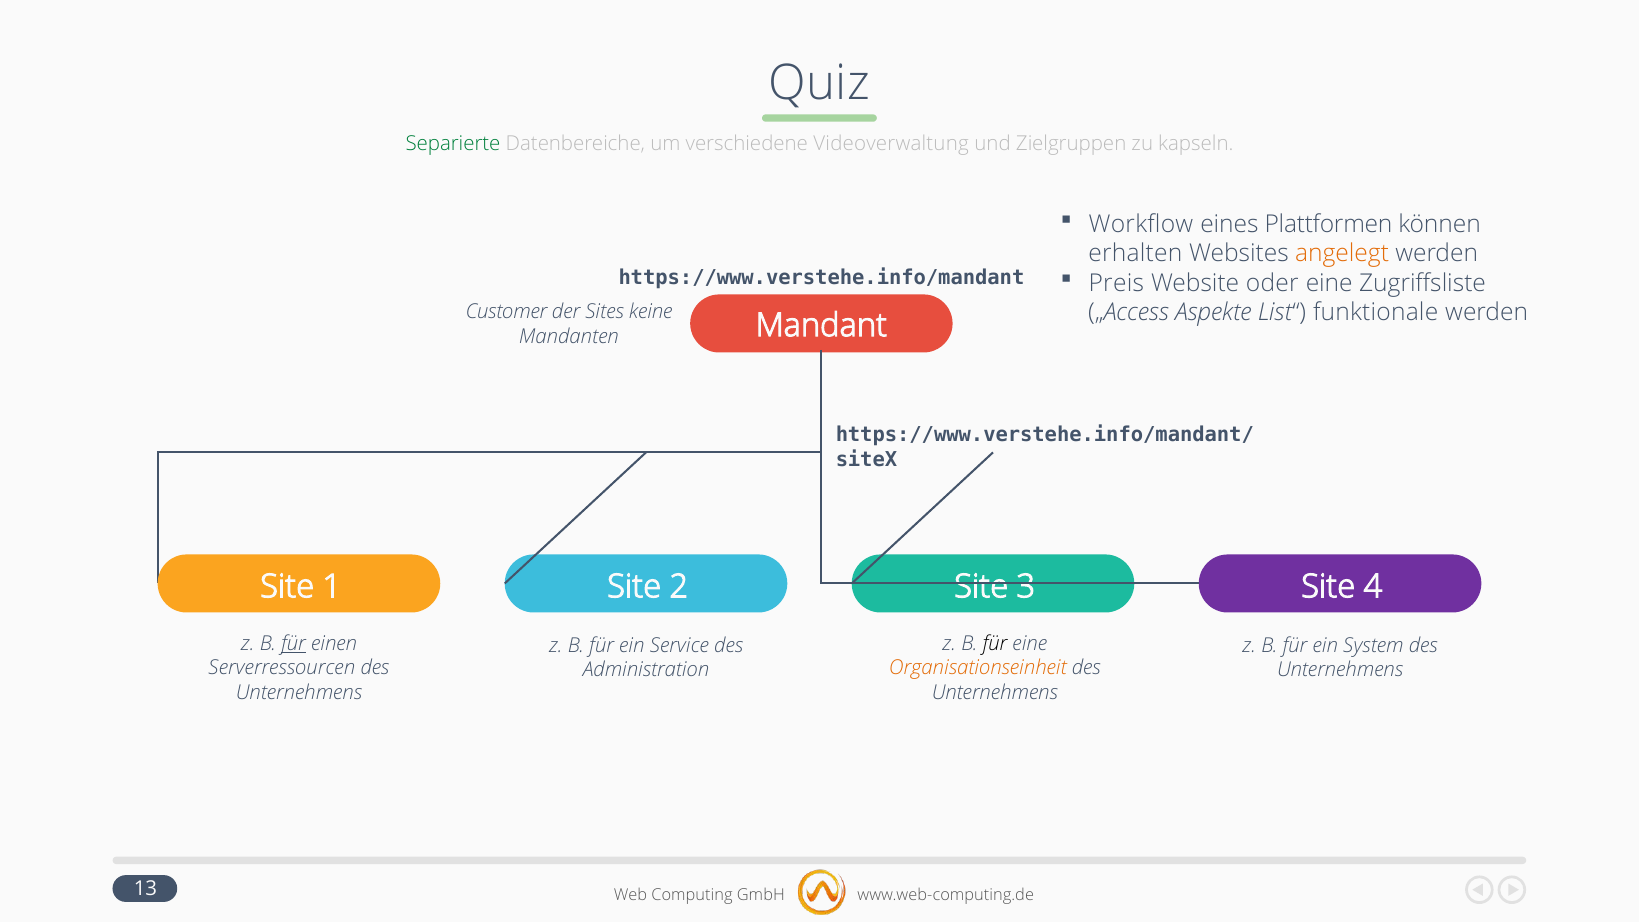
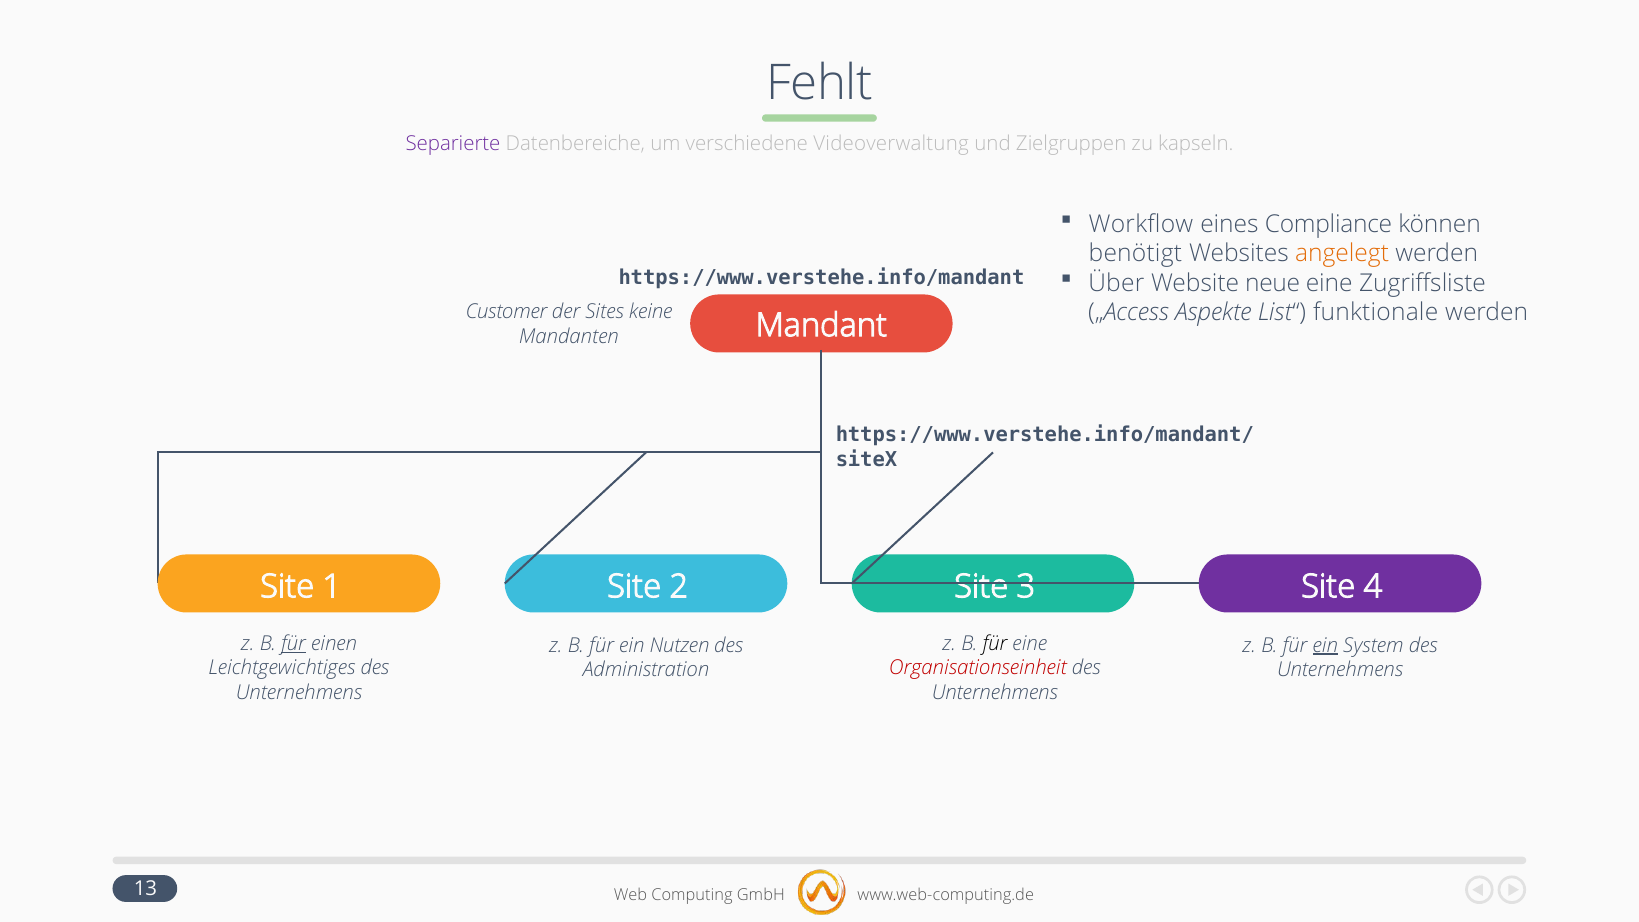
Quiz: Quiz -> Fehlt
Separierte colour: green -> purple
Plattformen: Plattformen -> Compliance
erhalten: erhalten -> benötigt
Preis: Preis -> Über
oder: oder -> neue
Service: Service -> Nutzen
ein at (1325, 645) underline: none -> present
Serverressourcen: Serverressourcen -> Leichtgewichtiges
Organisationseinheit colour: orange -> red
